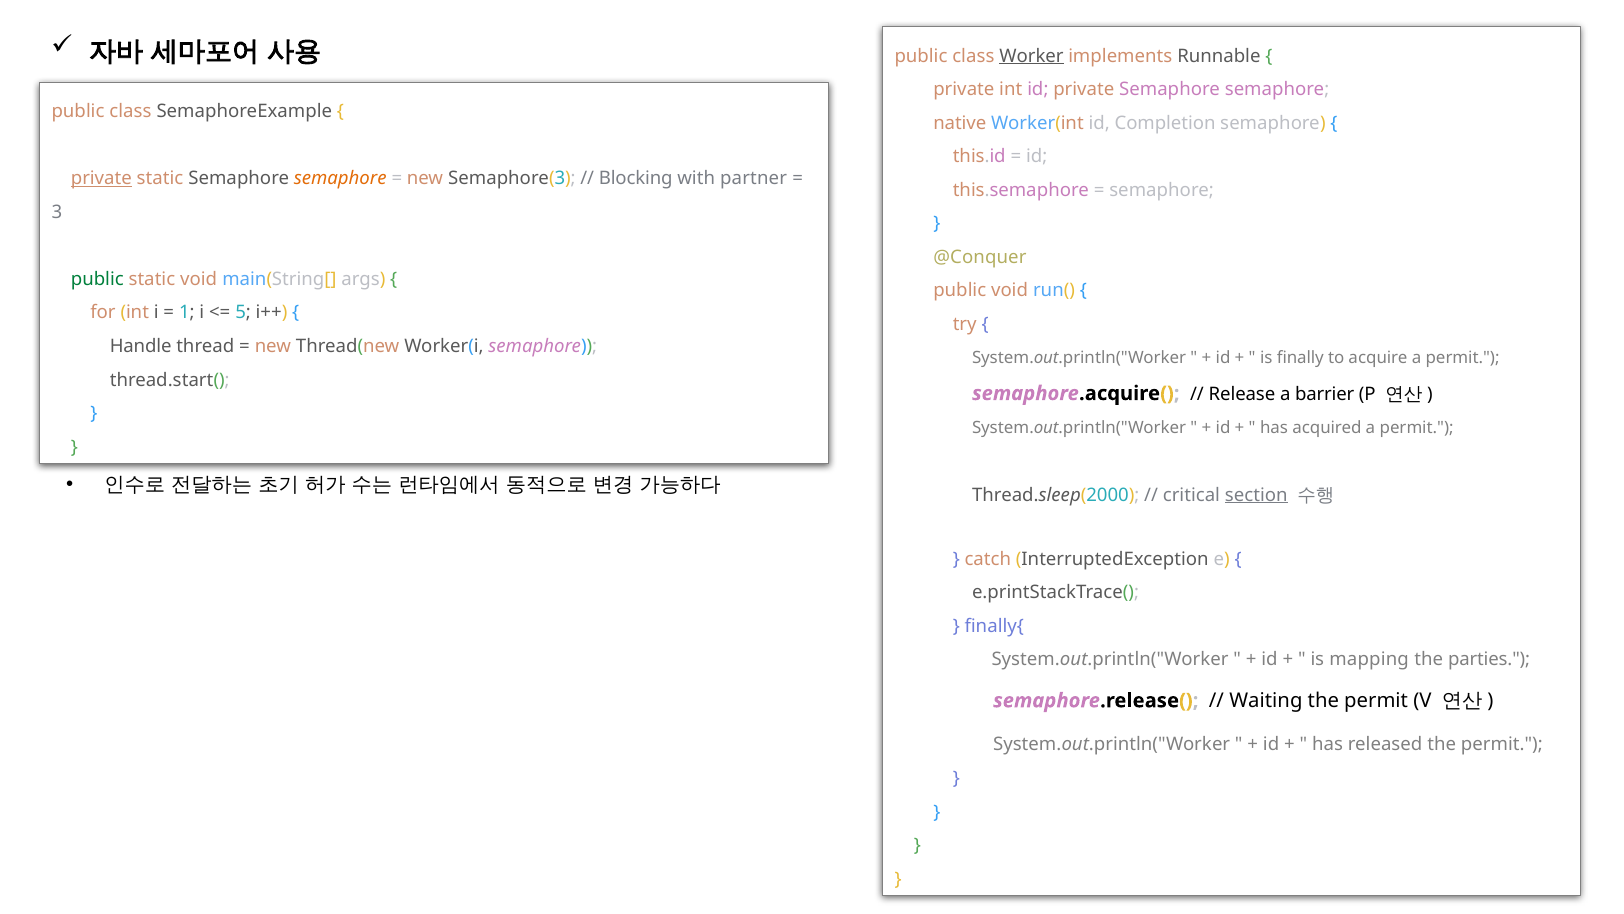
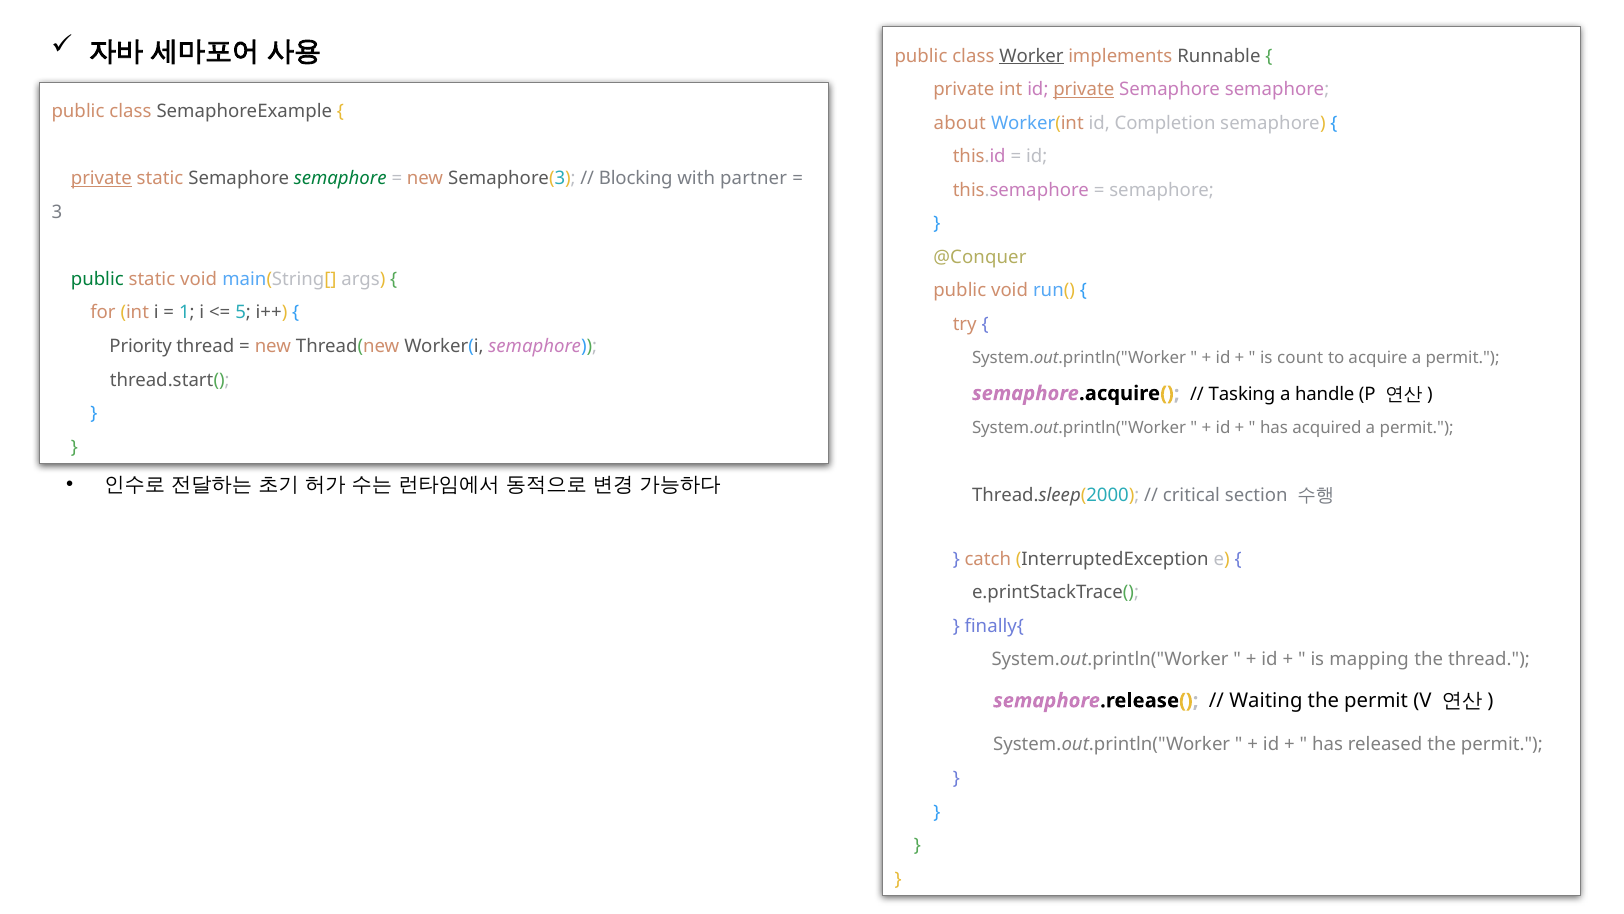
private at (1084, 89) underline: none -> present
native: native -> about
semaphore at (340, 179) colour: orange -> green
Handle: Handle -> Priority
finally: finally -> count
Release: Release -> Tasking
barrier: barrier -> handle
section underline: present -> none
the parties: parties -> thread
